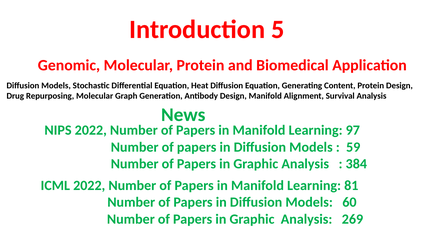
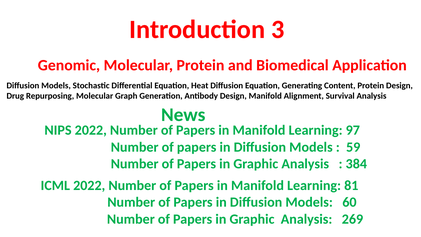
5: 5 -> 3
